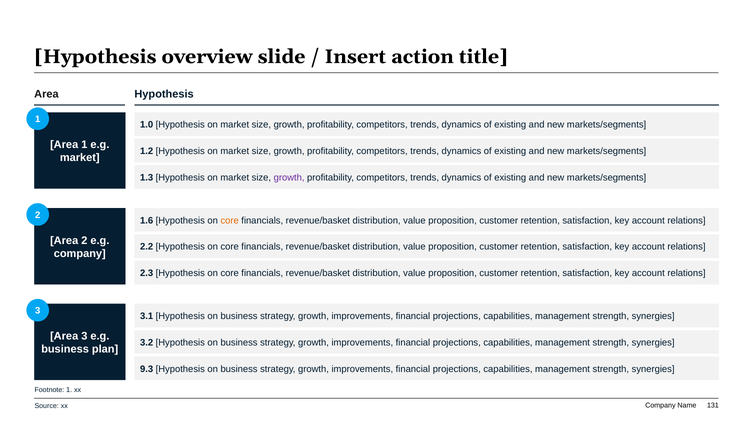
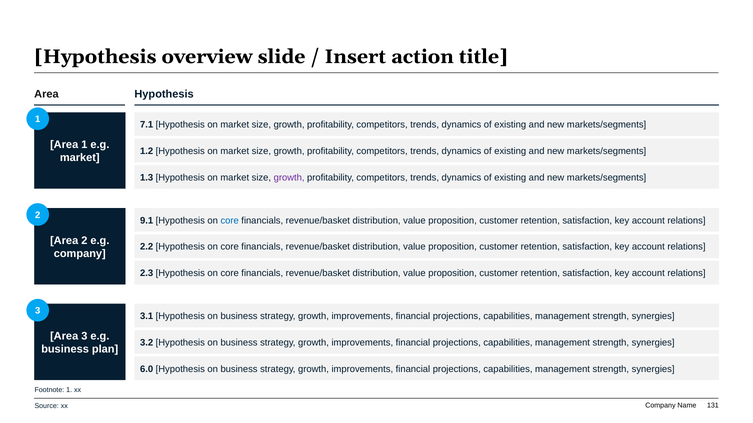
1.0: 1.0 -> 7.1
1.6: 1.6 -> 9.1
core at (230, 221) colour: orange -> blue
9.3: 9.3 -> 6.0
